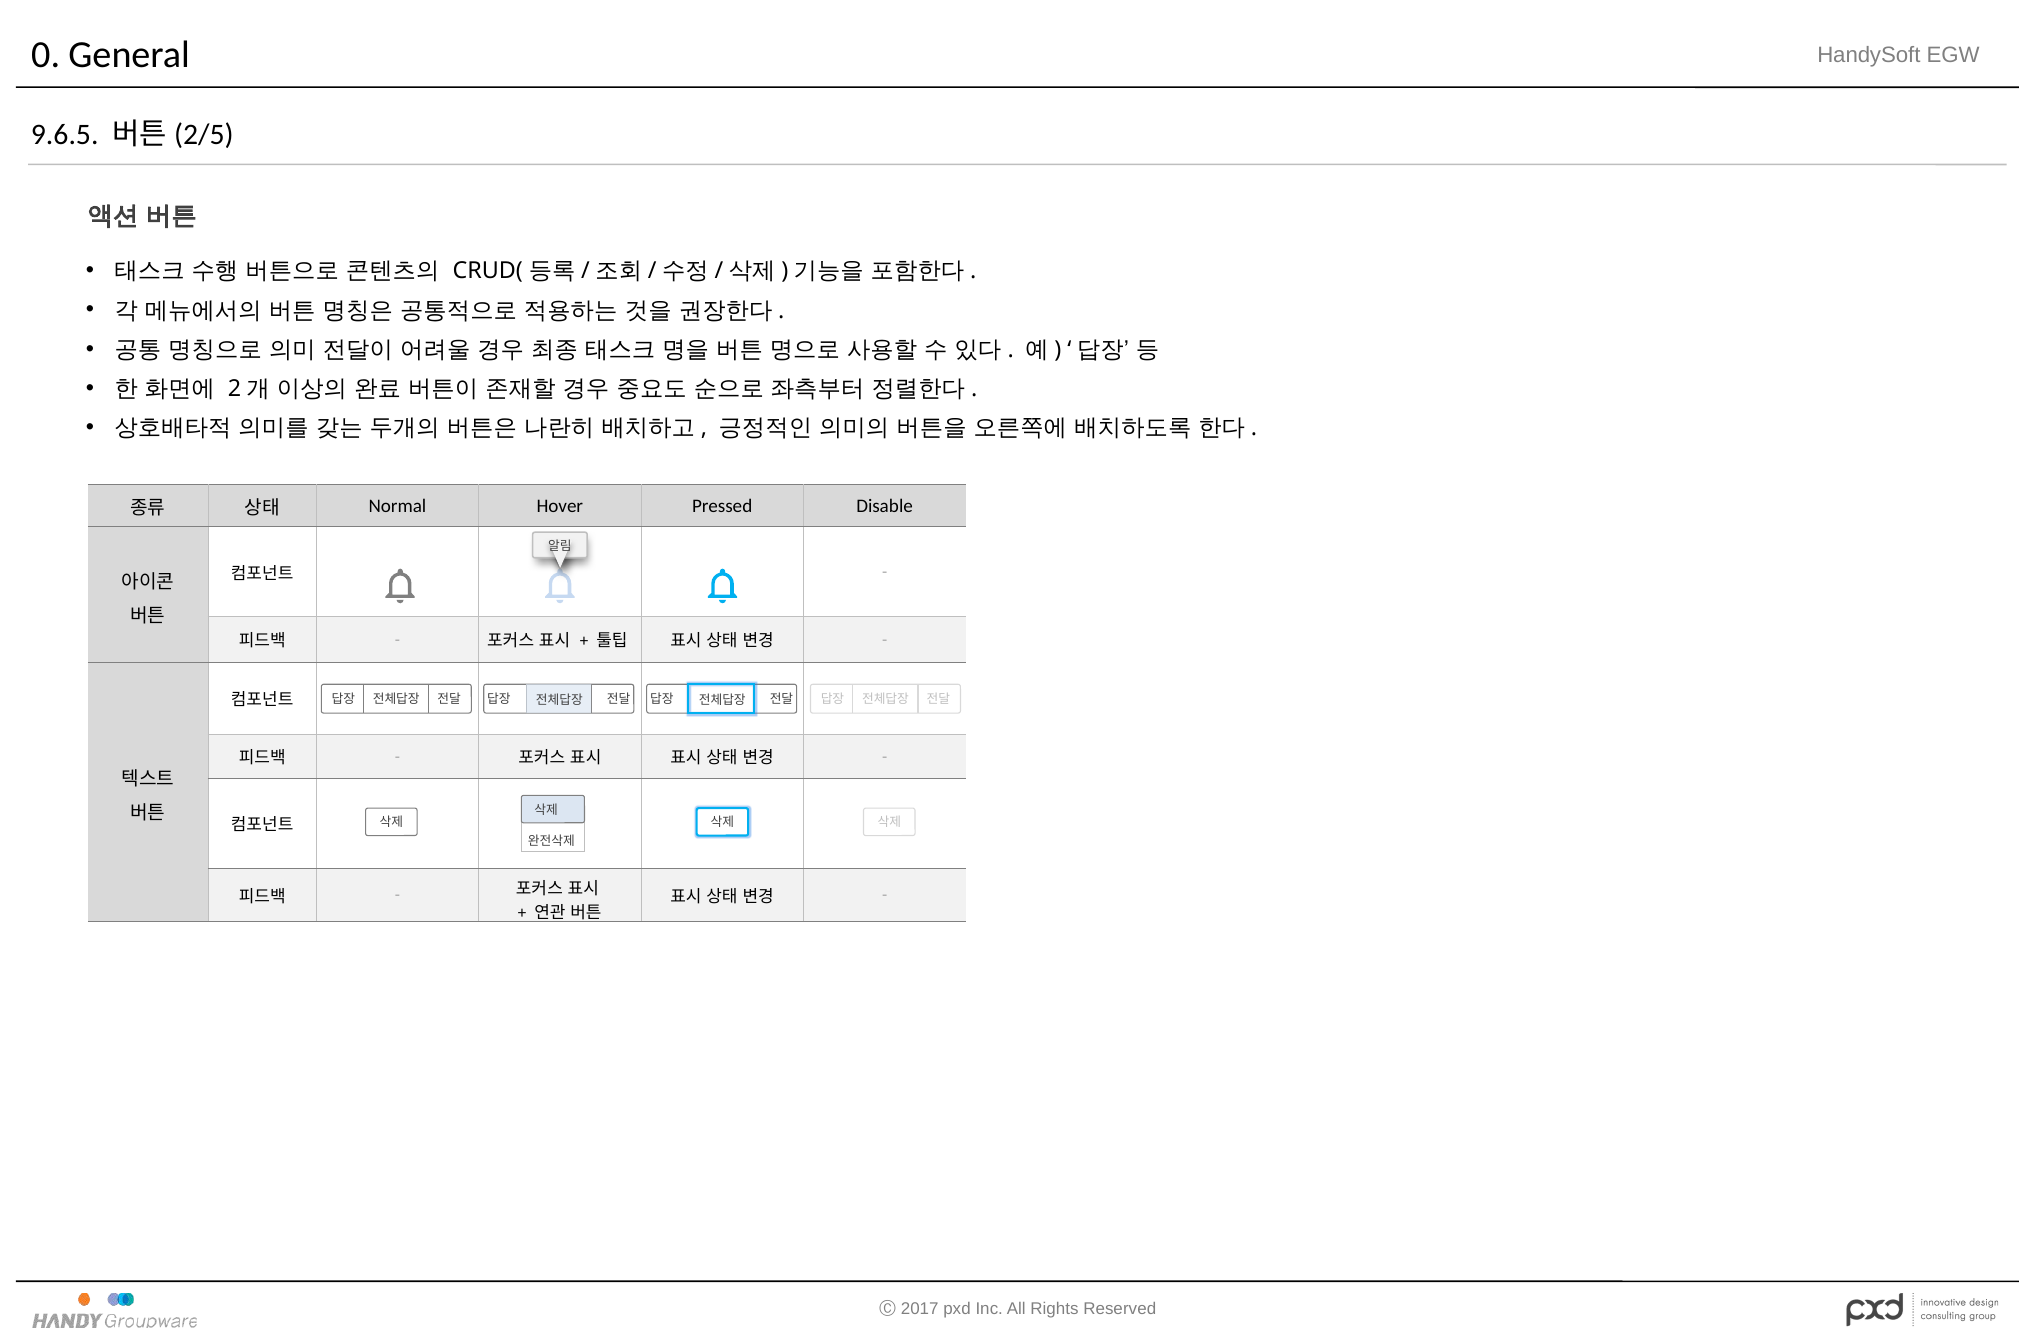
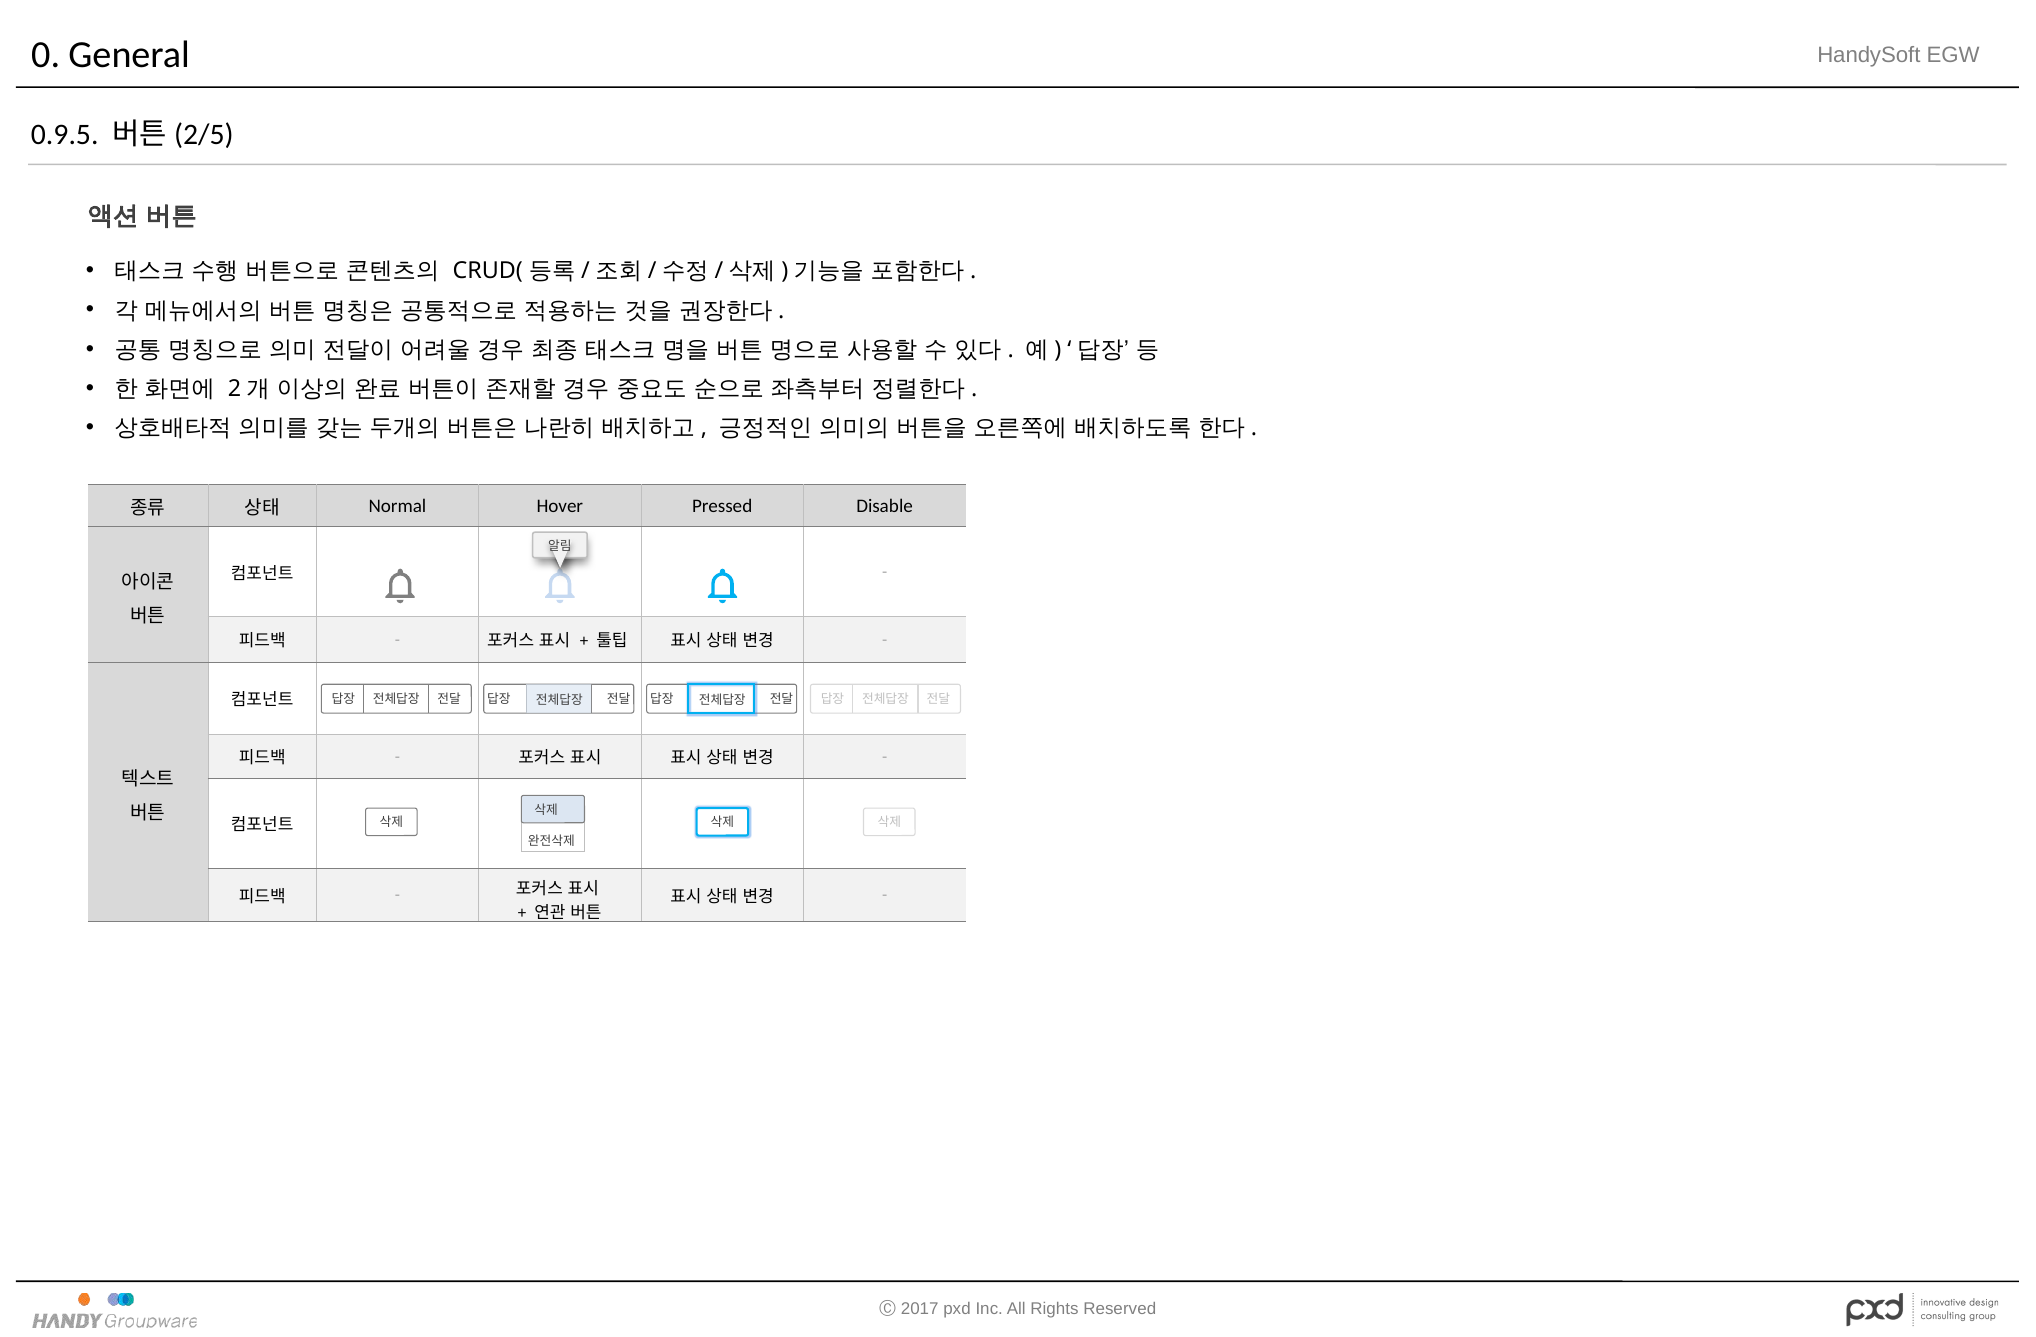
9.6.5: 9.6.5 -> 0.9.5
